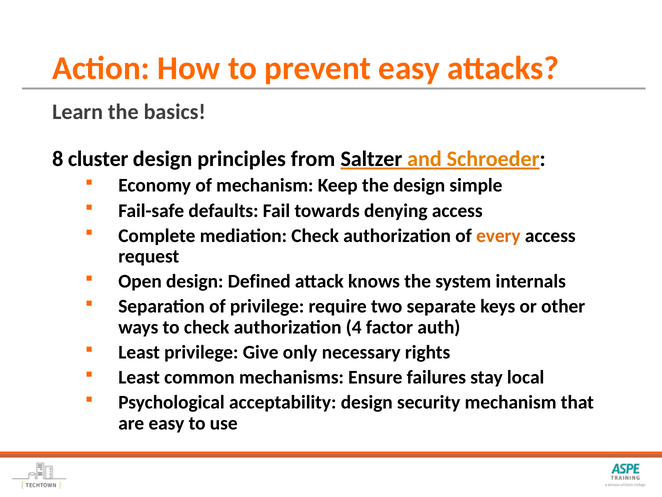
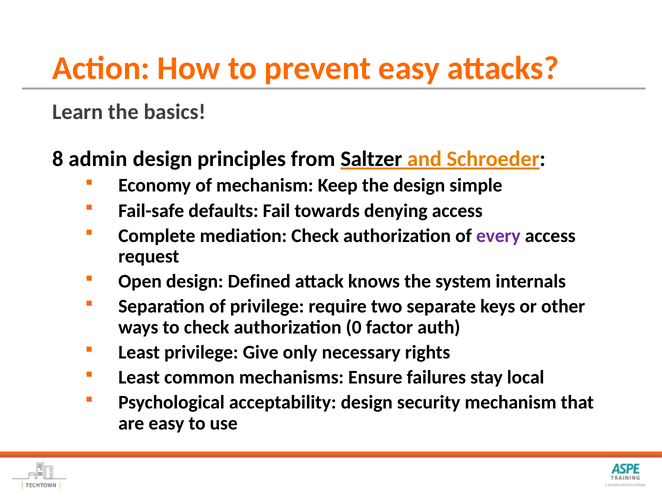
cluster: cluster -> admin
every colour: orange -> purple
4: 4 -> 0
